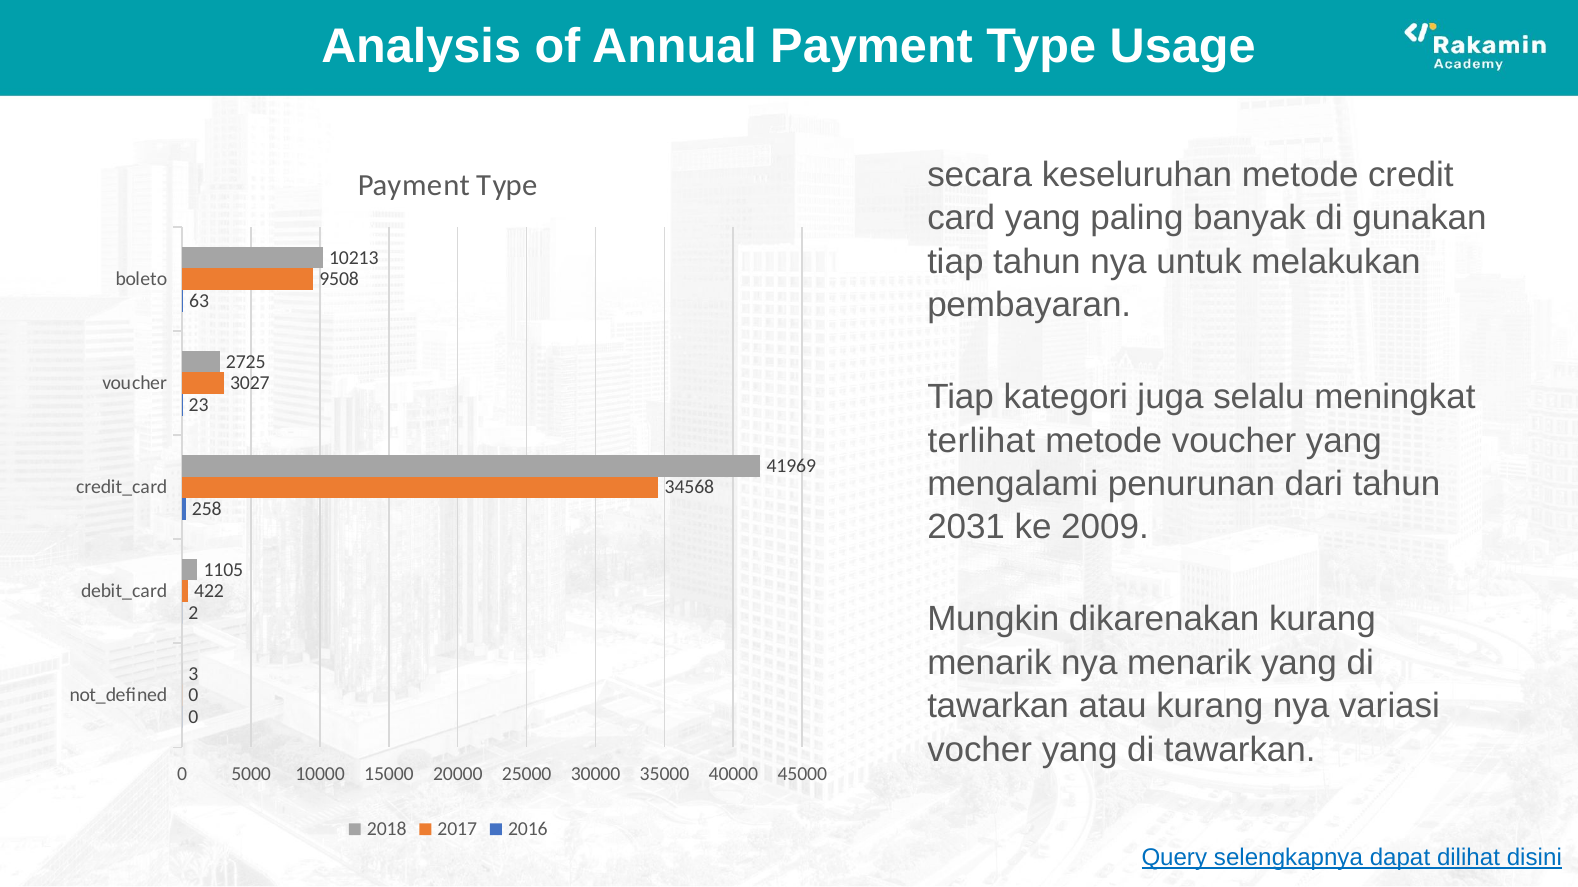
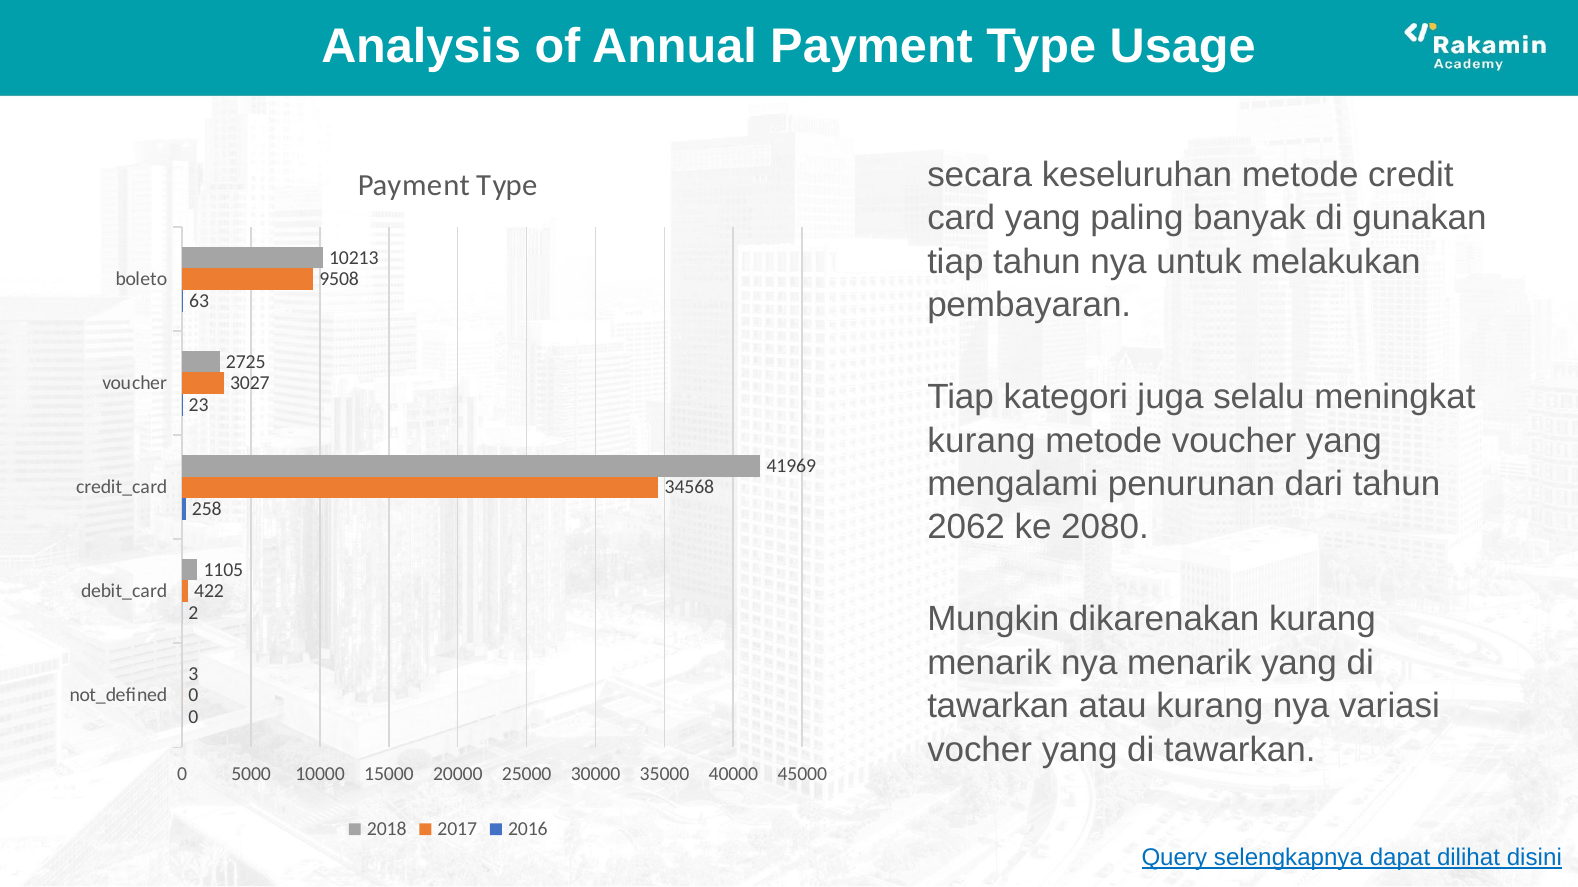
terlihat at (981, 441): terlihat -> kurang
2031: 2031 -> 2062
2009: 2009 -> 2080
